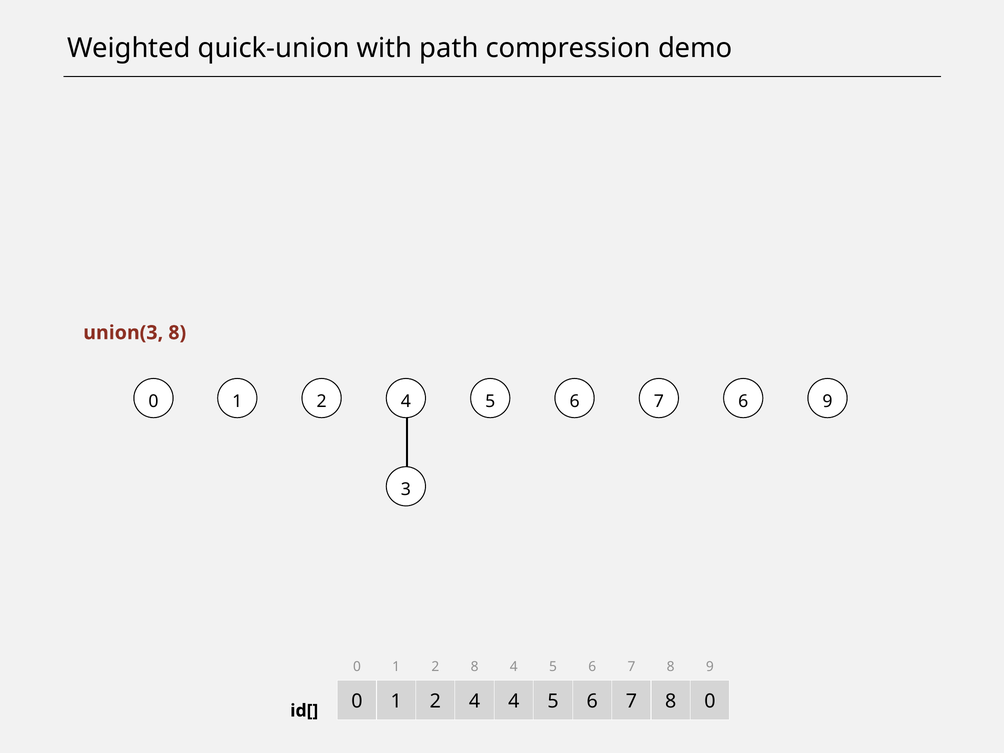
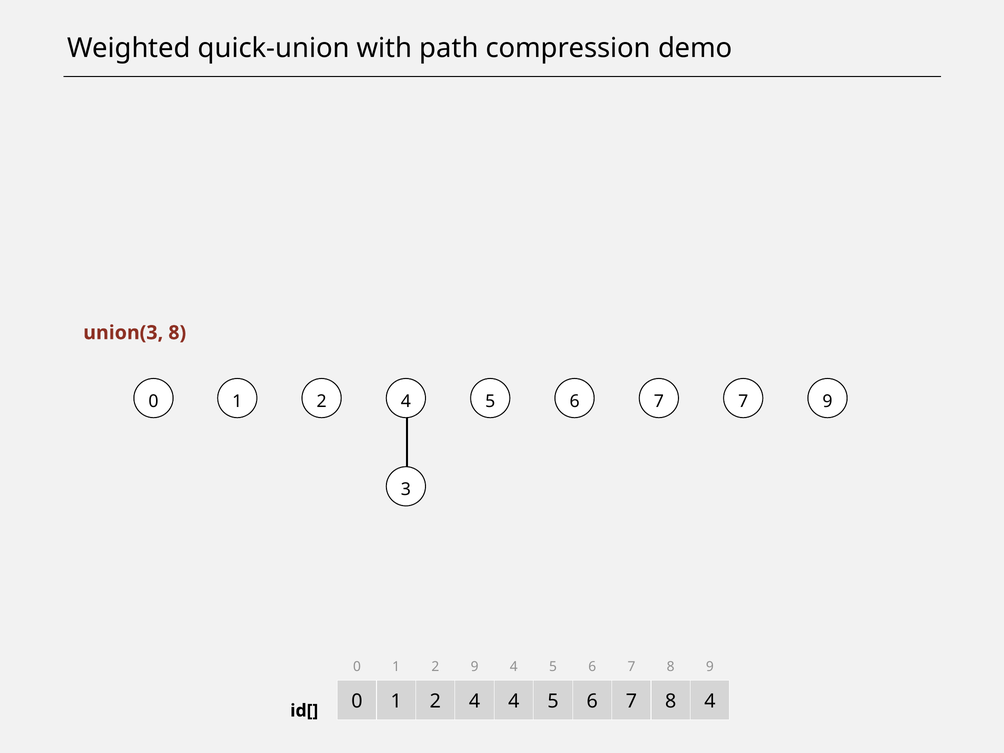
6 at (743, 401): 6 -> 7
2 8: 8 -> 9
0 at (710, 701): 0 -> 4
